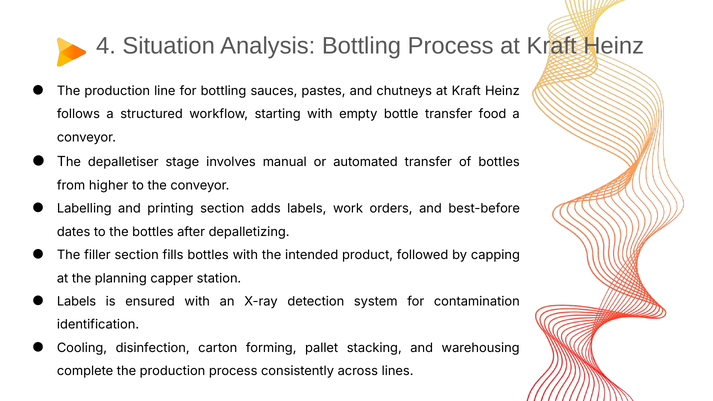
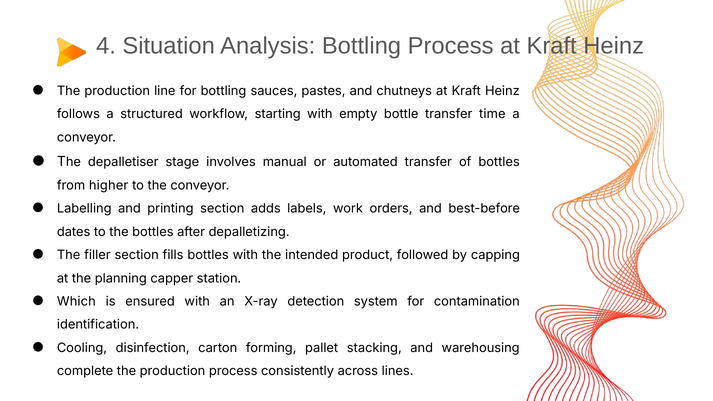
food: food -> time
Labels at (77, 302): Labels -> Which
